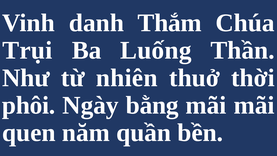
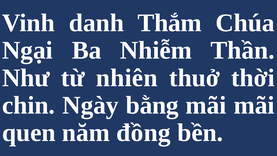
Trụi: Trụi -> Ngại
Luống: Luống -> Nhiễm
phôi: phôi -> chin
quần: quần -> đồng
